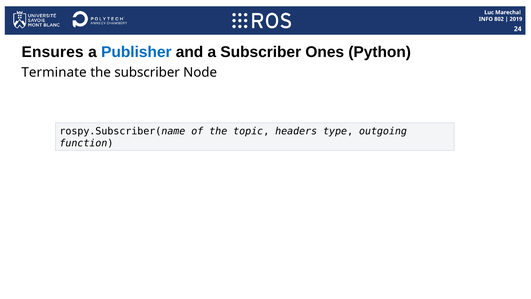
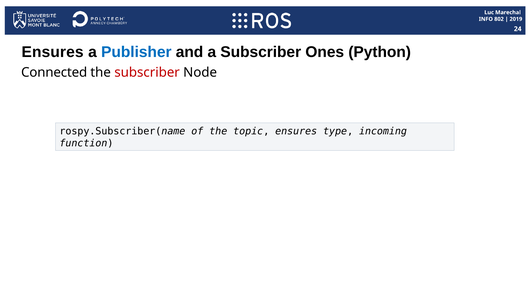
Terminate: Terminate -> Connected
subscriber at (147, 72) colour: black -> red
topic headers: headers -> ensures
outgoing: outgoing -> incoming
